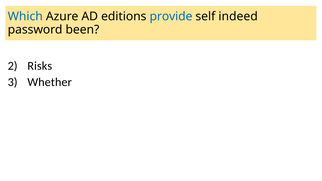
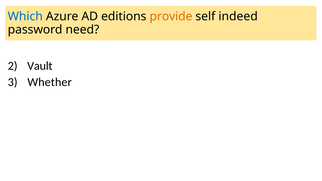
provide colour: blue -> orange
been: been -> need
Risks: Risks -> Vault
